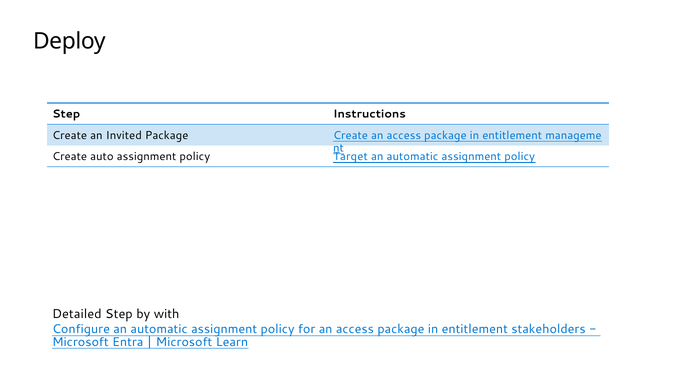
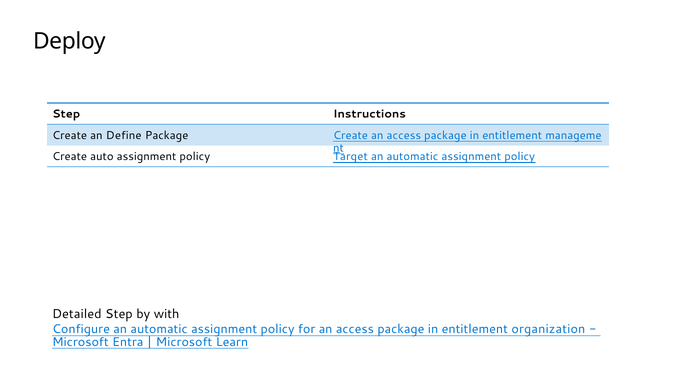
Invited: Invited -> Define
stakeholders: stakeholders -> organization
